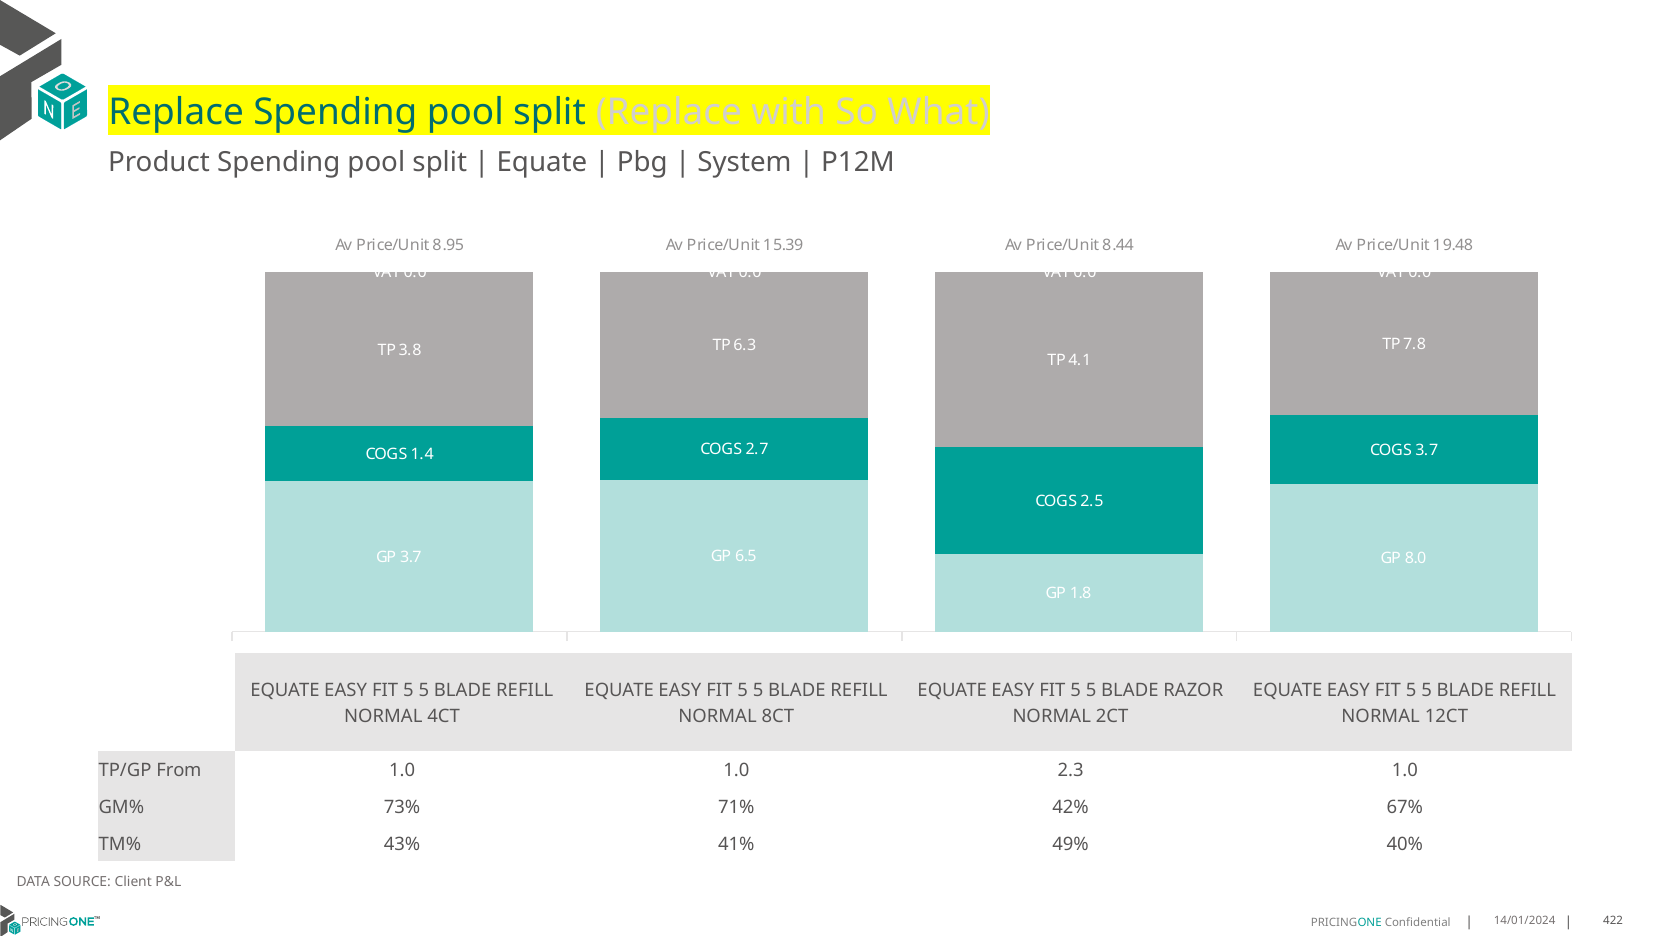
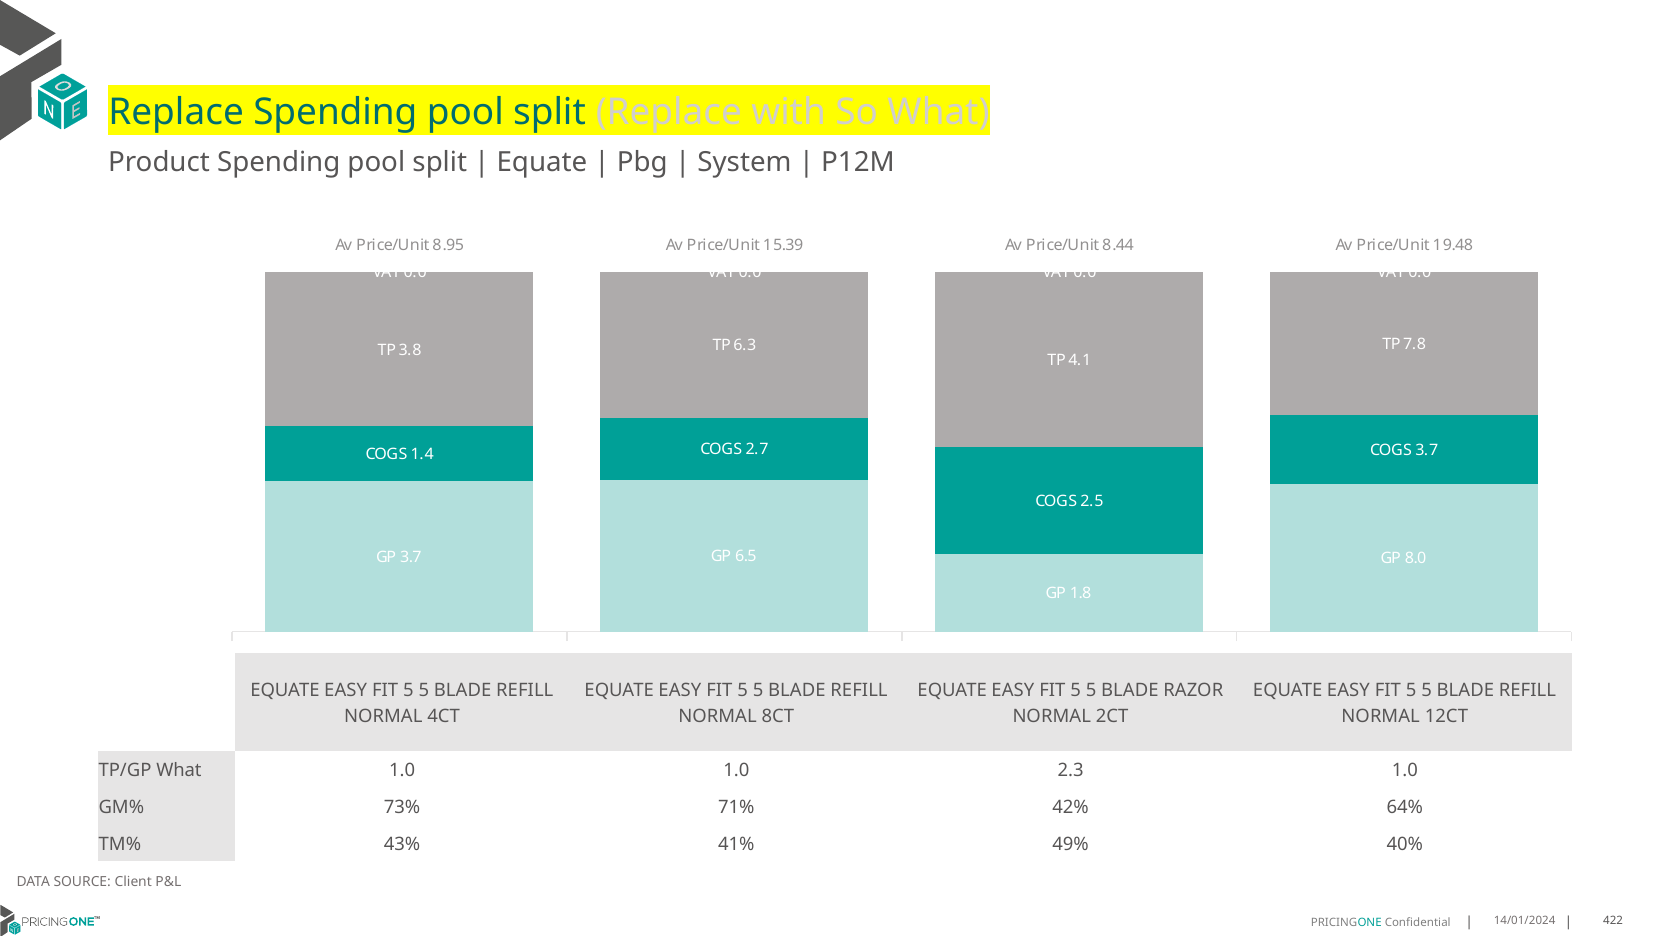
TP/GP From: From -> What
67%: 67% -> 64%
